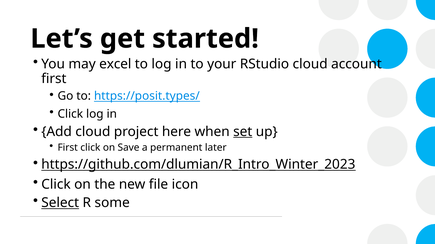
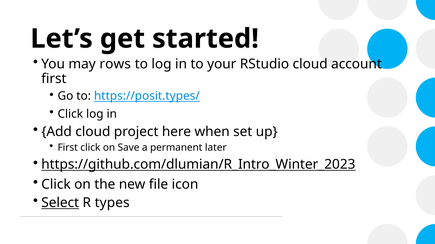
excel: excel -> rows
set underline: present -> none
some: some -> types
